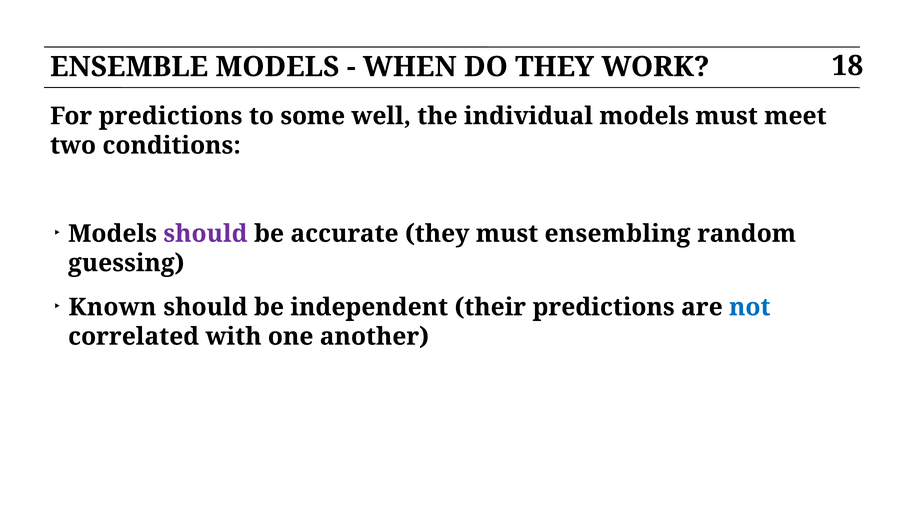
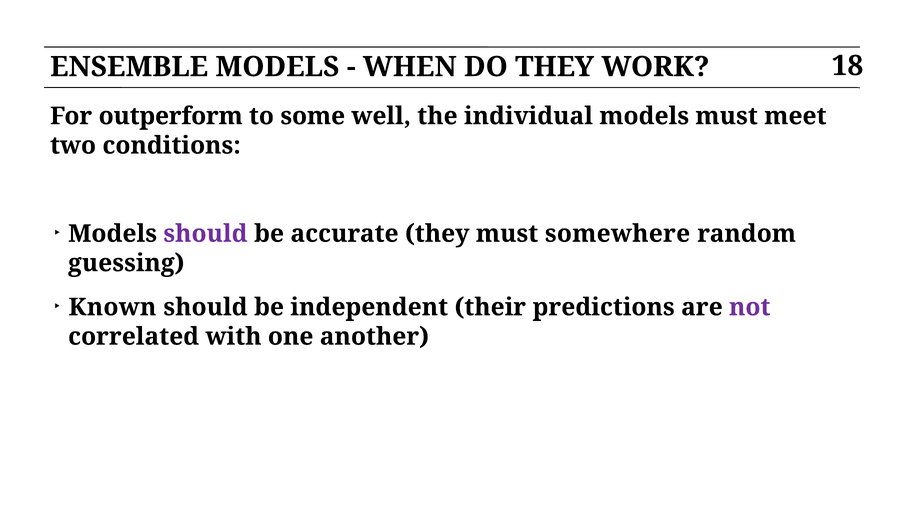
For predictions: predictions -> outperform
ensembling: ensembling -> somewhere
not colour: blue -> purple
